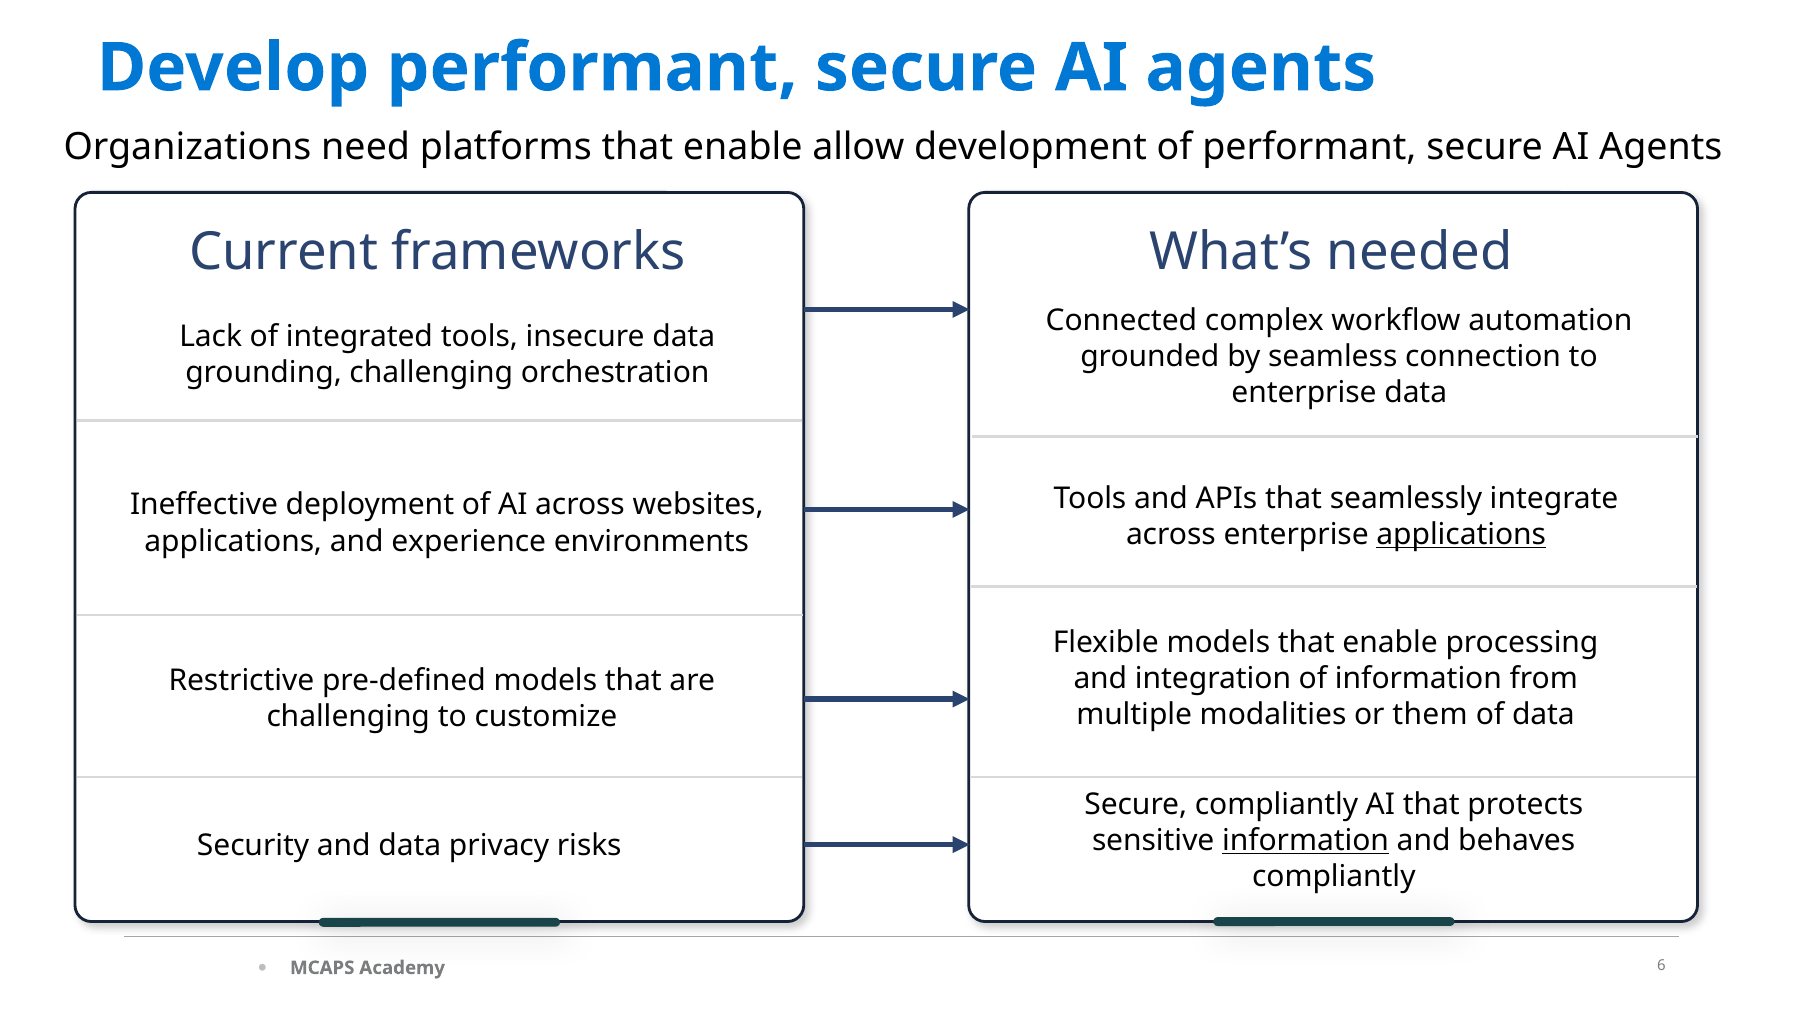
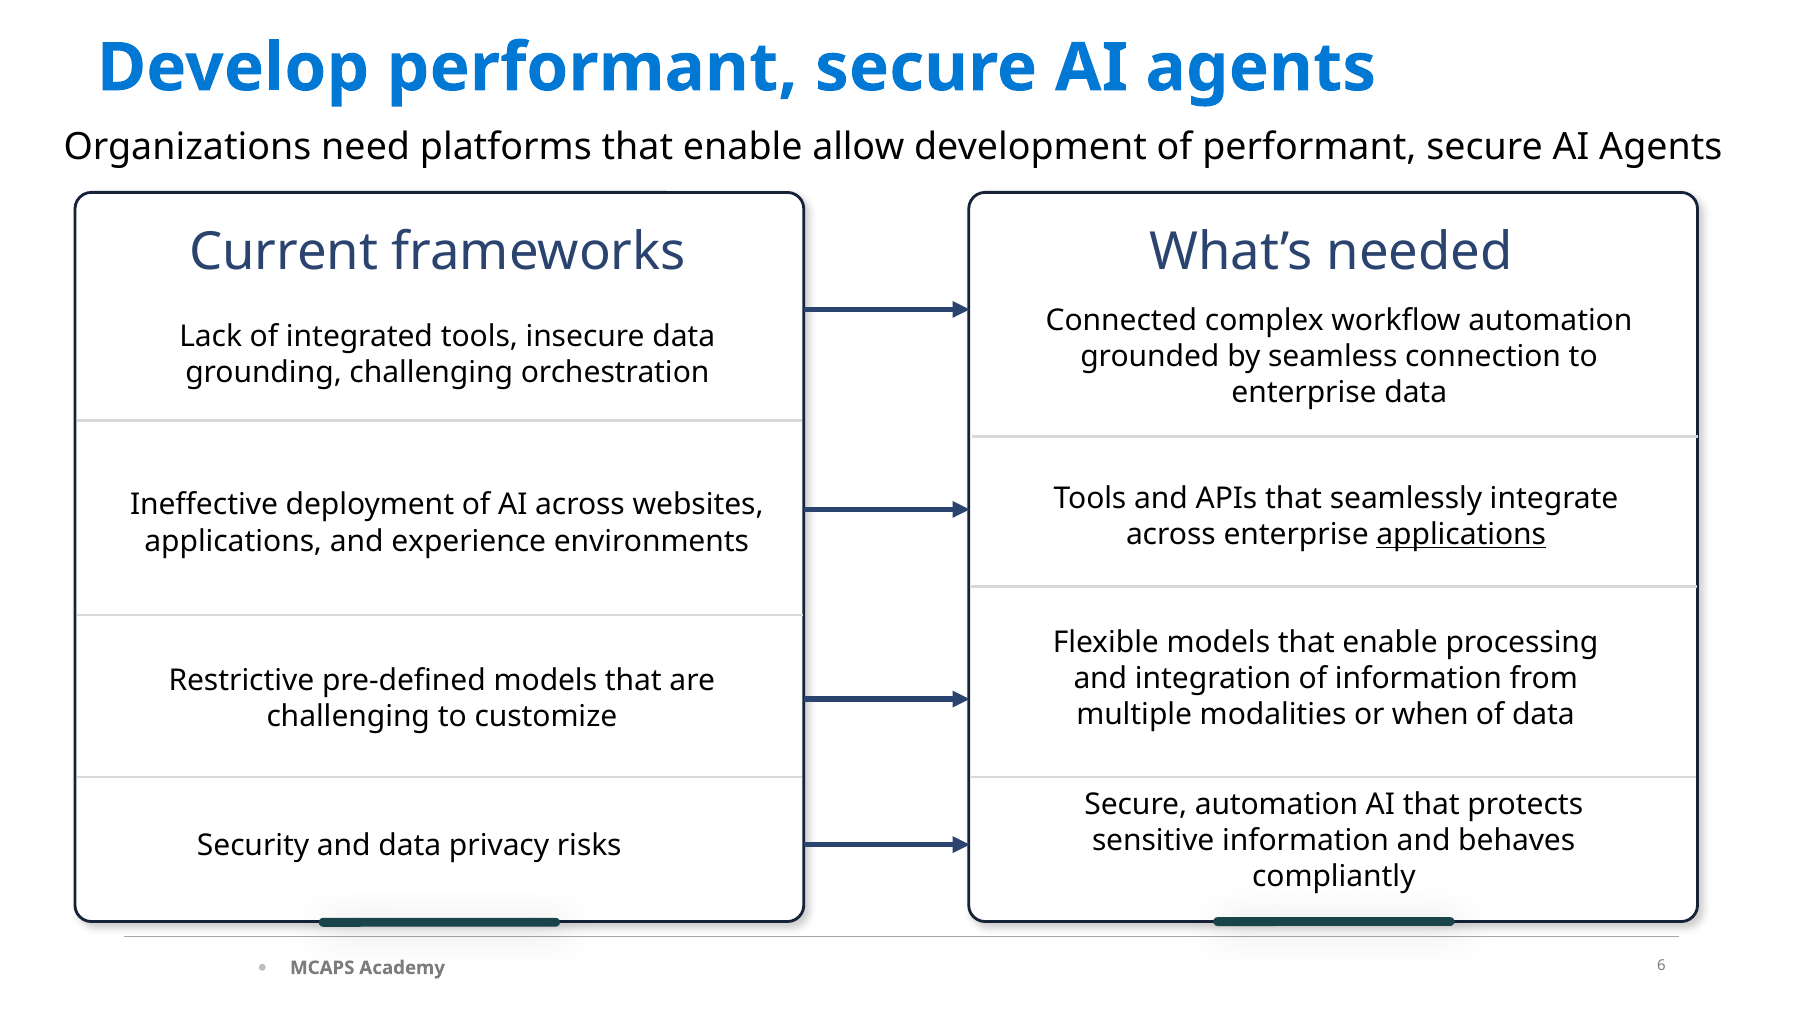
them: them -> when
Secure compliantly: compliantly -> automation
information at (1306, 841) underline: present -> none
